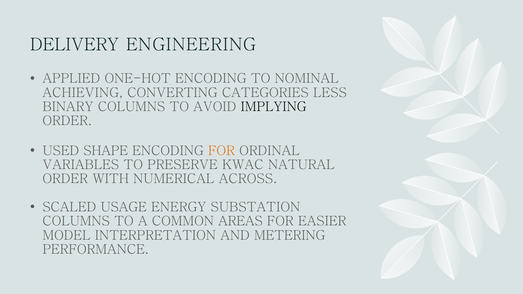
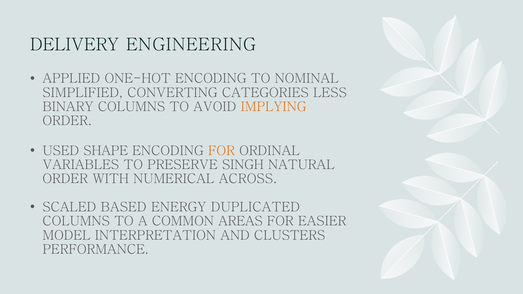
ACHIEVING: ACHIEVING -> SIMPLIFIED
IMPLYING colour: black -> orange
KWAC: KWAC -> SINGH
USAGE: USAGE -> BASED
SUBSTATION: SUBSTATION -> DUPLICATED
METERING: METERING -> CLUSTERS
